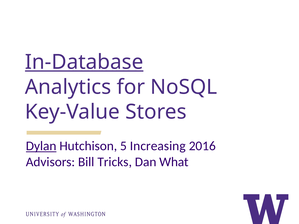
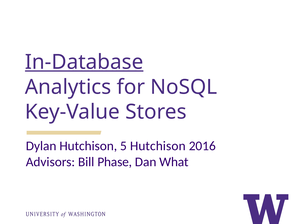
Dylan underline: present -> none
5 Increasing: Increasing -> Hutchison
Tricks: Tricks -> Phase
